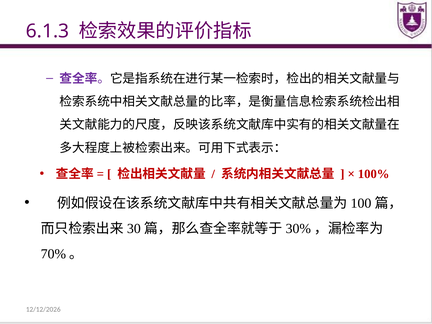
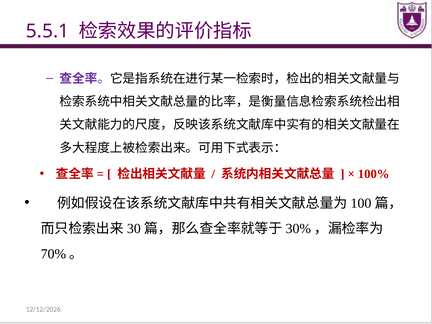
6.1.3: 6.1.3 -> 5.5.1
